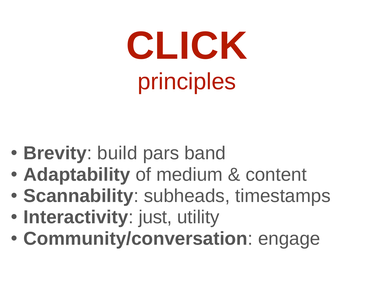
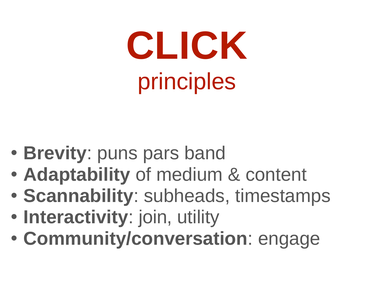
build: build -> puns
just: just -> join
